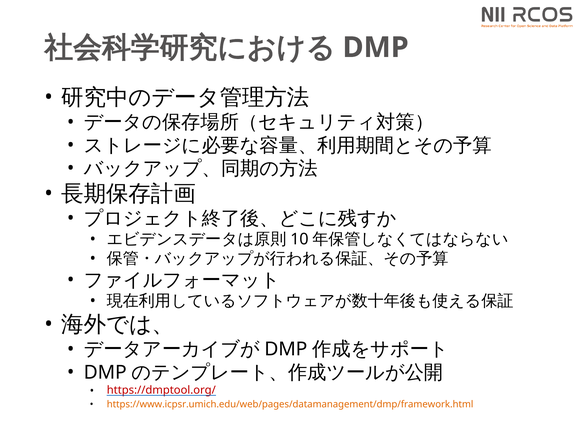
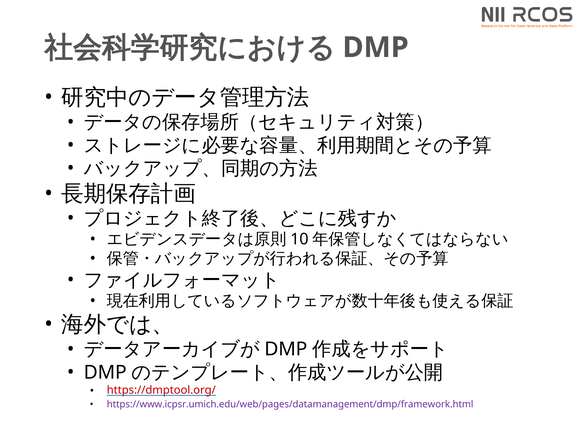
https://www.icpsr.umich.edu/web/pages/datamanagement/dmp/framework.html colour: orange -> purple
